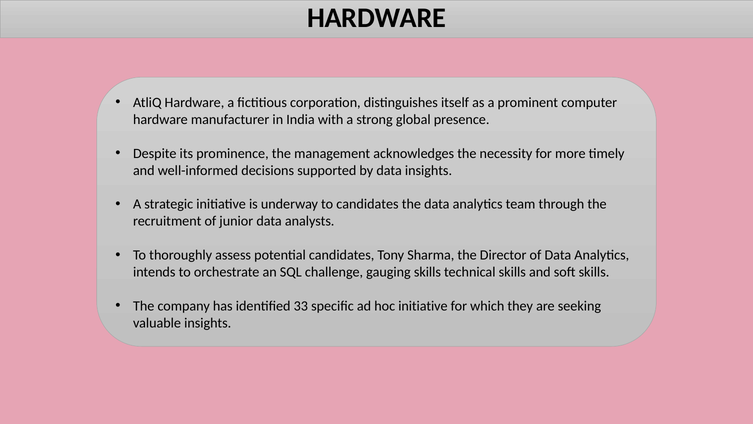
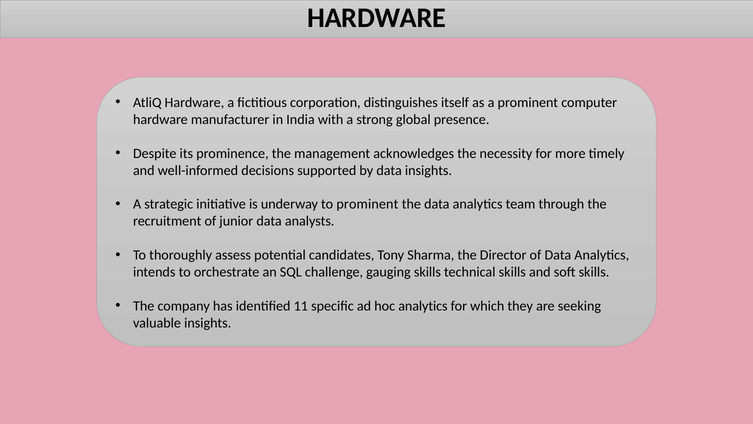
to candidates: candidates -> prominent
33: 33 -> 11
hoc initiative: initiative -> analytics
